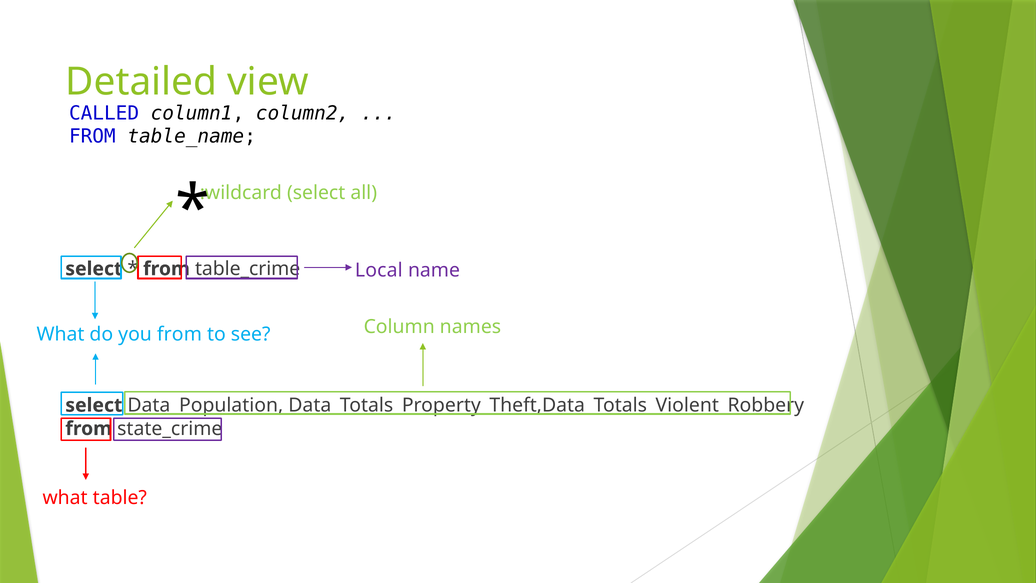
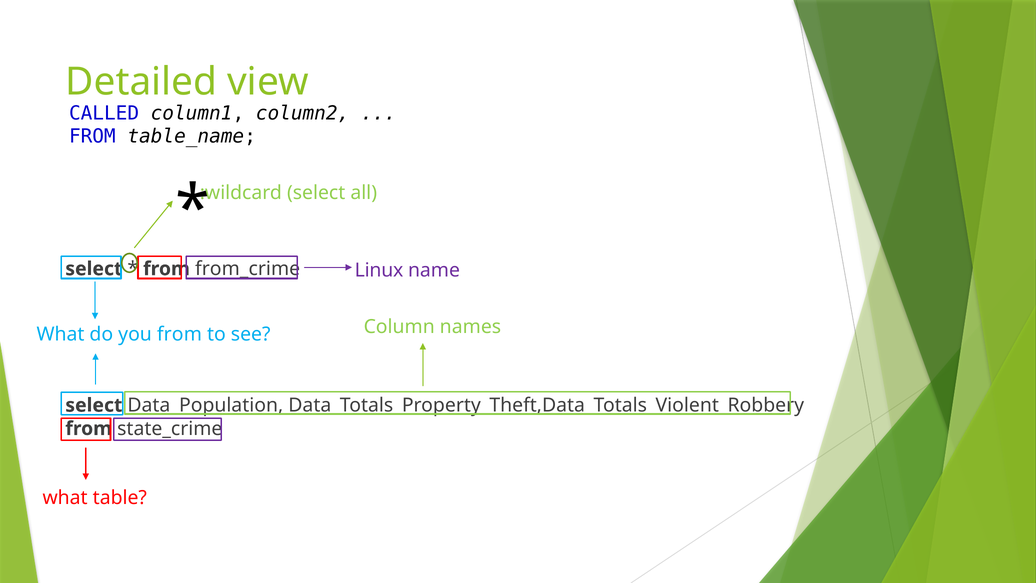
Local: Local -> Linux
table_crime: table_crime -> from_crime
